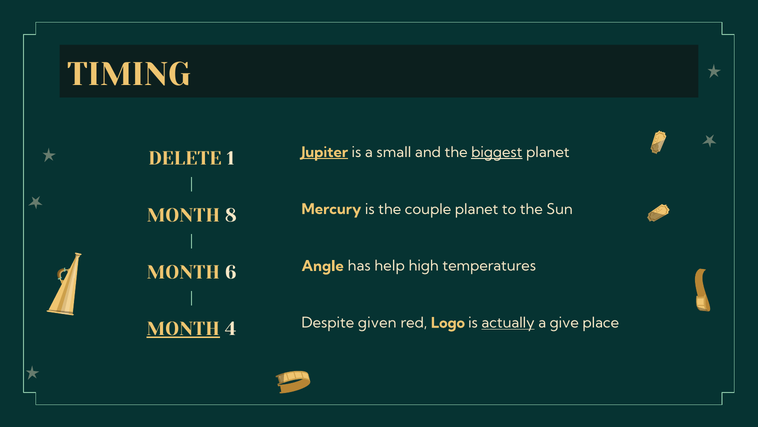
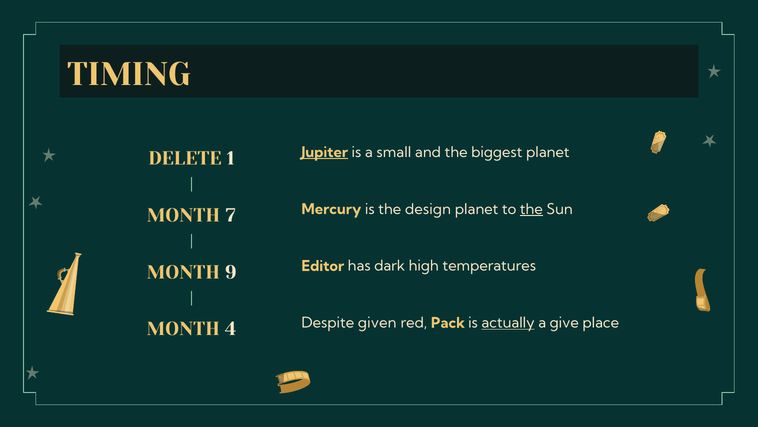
biggest underline: present -> none
couple: couple -> design
the at (531, 209) underline: none -> present
8: 8 -> 7
Angle: Angle -> Editor
help: help -> dark
6: 6 -> 9
Logo: Logo -> Pack
MONTH at (183, 329) underline: present -> none
